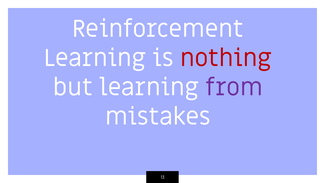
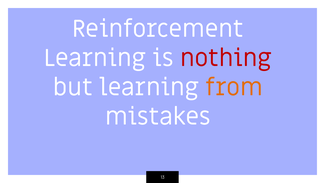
from colour: purple -> orange
